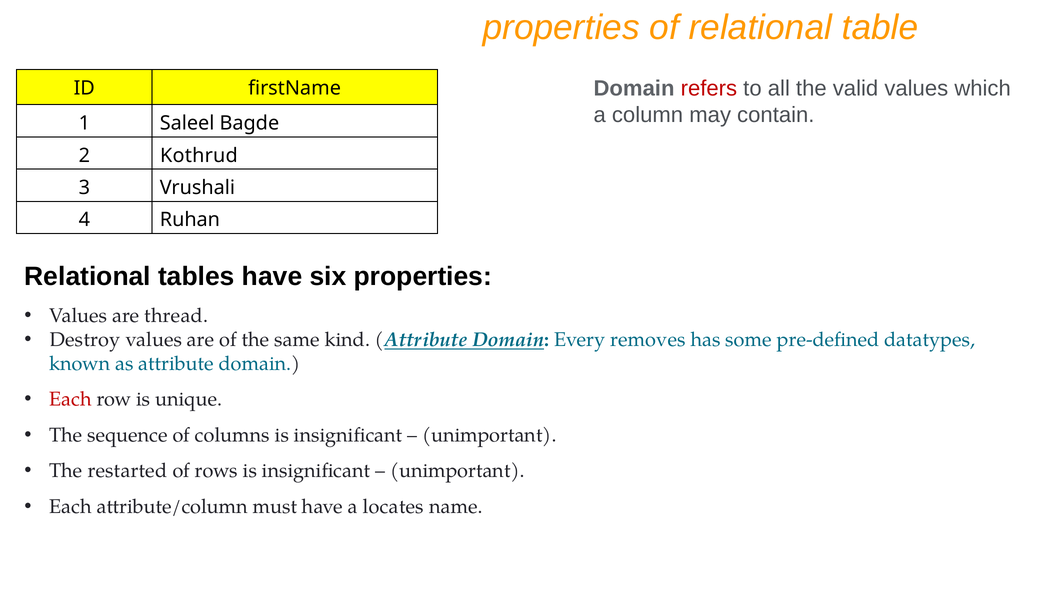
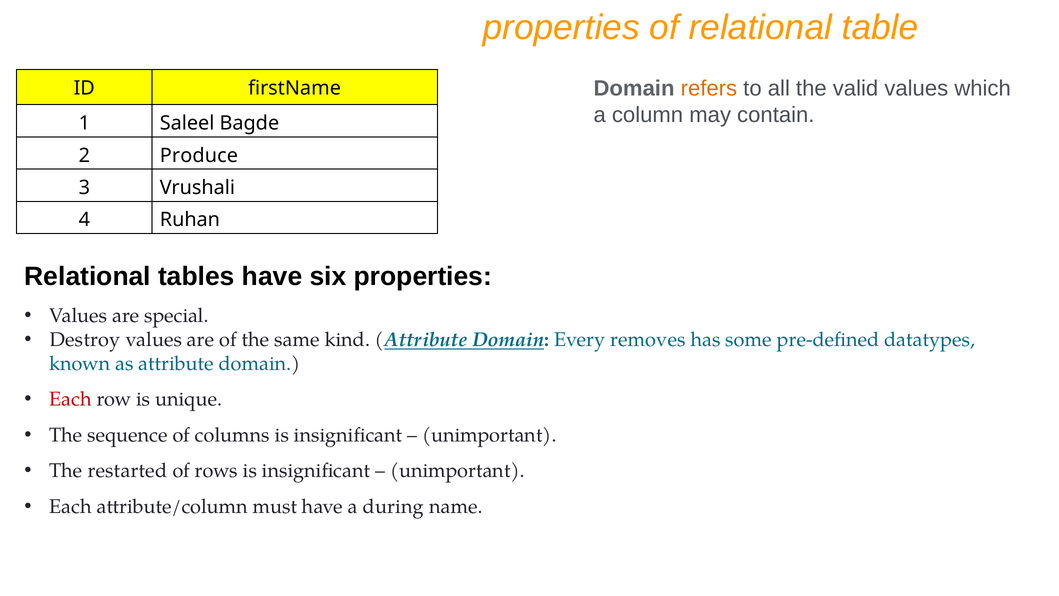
refers colour: red -> orange
Kothrud: Kothrud -> Produce
thread: thread -> special
locates: locates -> during
